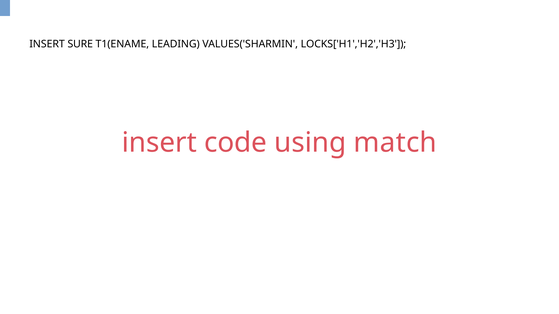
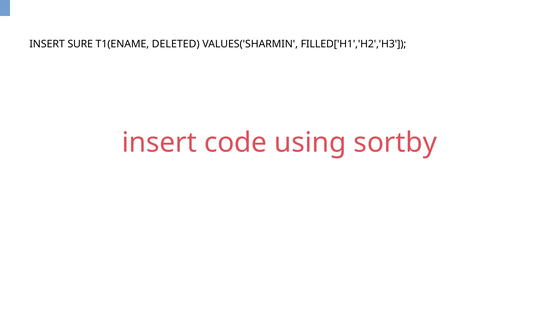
LEADING: LEADING -> DELETED
LOCKS['H1','H2','H3: LOCKS['H1','H2','H3 -> FILLED['H1','H2','H3
match: match -> sortby
